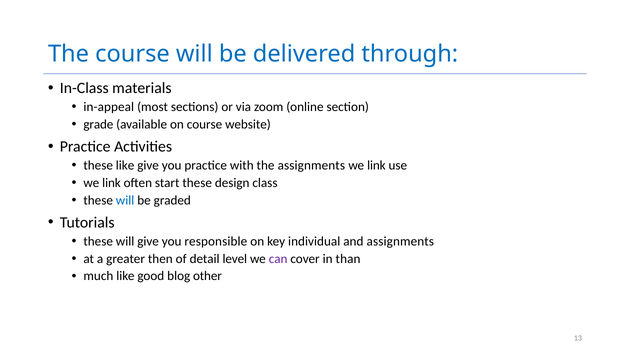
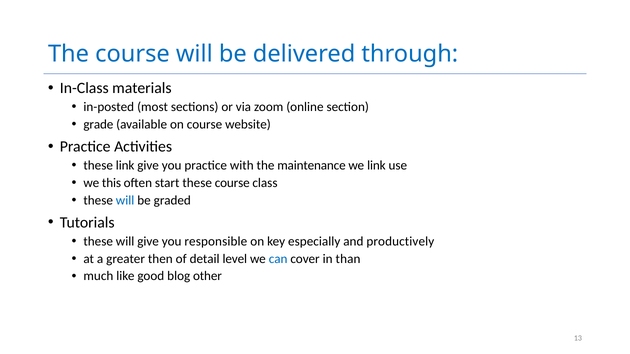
in-appeal: in-appeal -> in-posted
these like: like -> link
the assignments: assignments -> maintenance
link at (112, 183): link -> this
these design: design -> course
individual: individual -> especially
and assignments: assignments -> productively
can colour: purple -> blue
